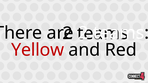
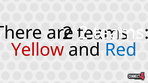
Red colour: black -> blue
